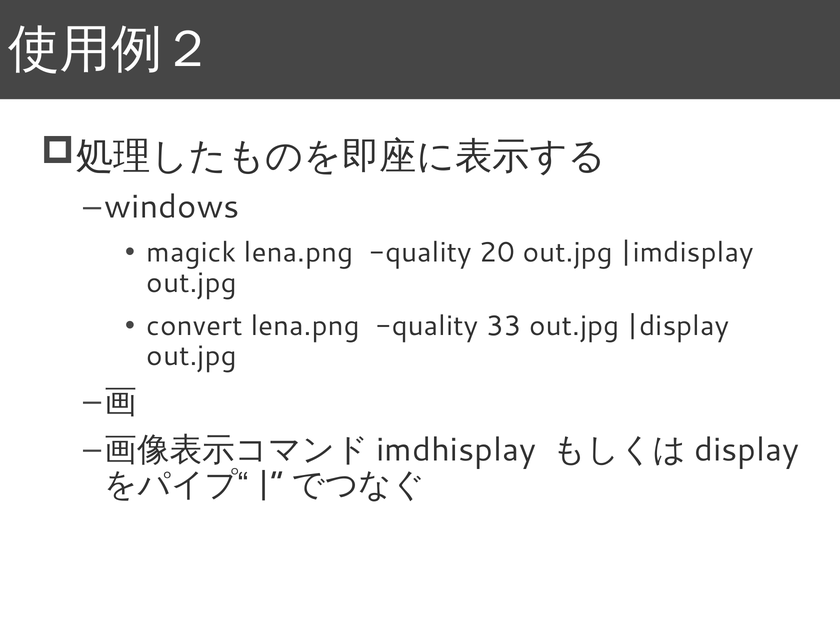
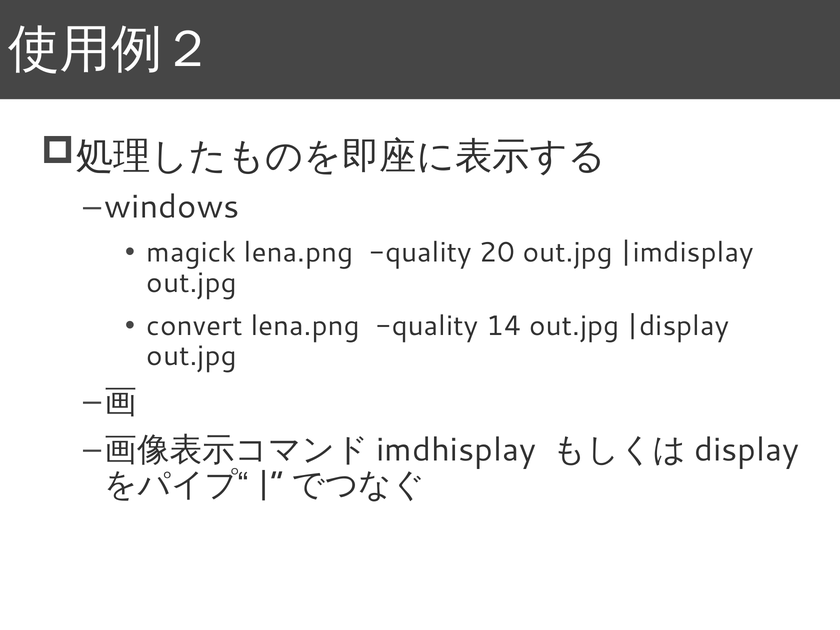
33: 33 -> 14
